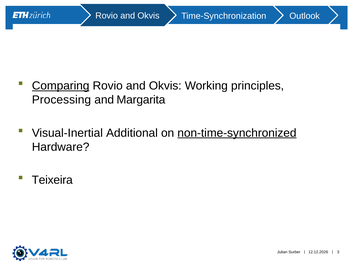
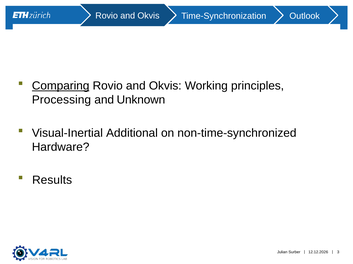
Margarita: Margarita -> Unknown
non-time-synchronized underline: present -> none
Teixeira: Teixeira -> Results
